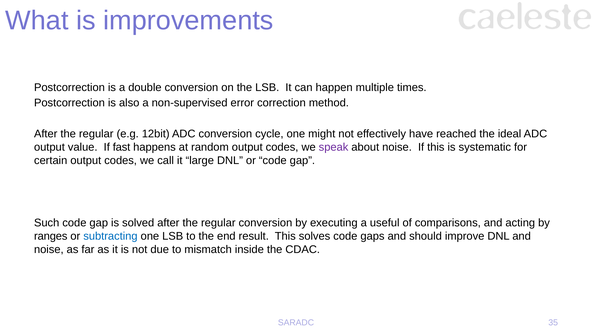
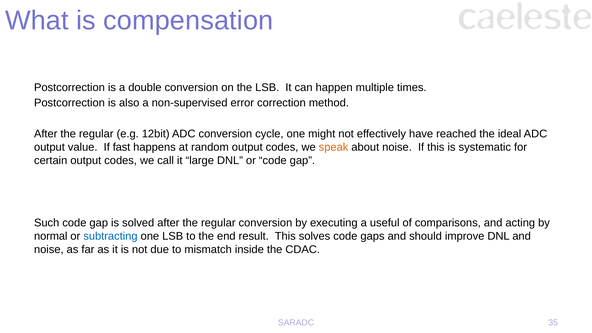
improvements: improvements -> compensation
speak colour: purple -> orange
ranges: ranges -> normal
